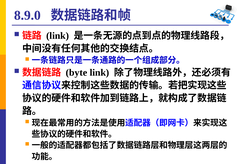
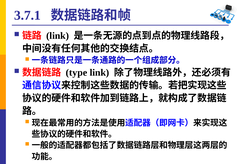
8.9.0: 8.9.0 -> 3.7.1
byte: byte -> type
